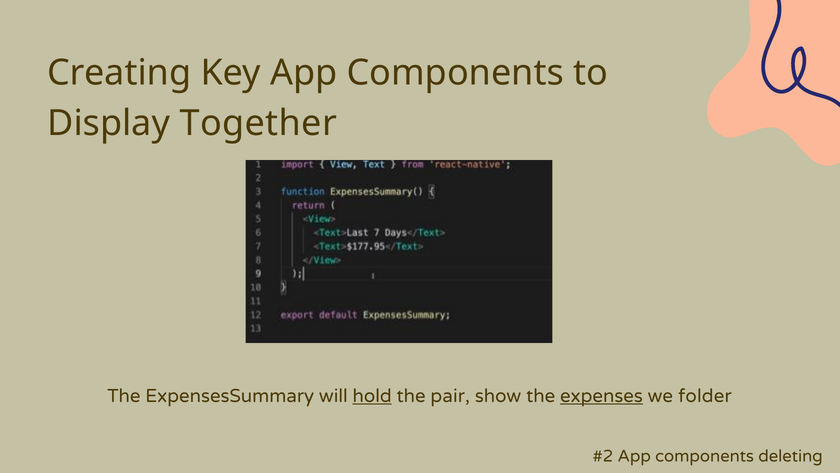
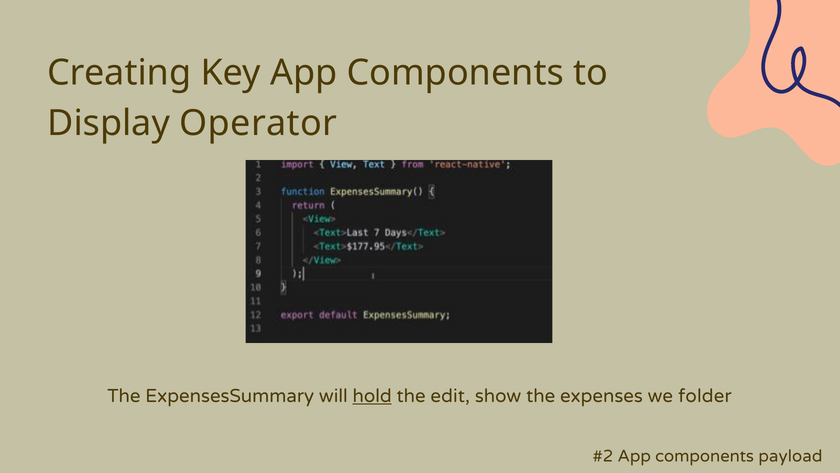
Together: Together -> Operator
pair: pair -> edit
expenses underline: present -> none
deleting: deleting -> payload
